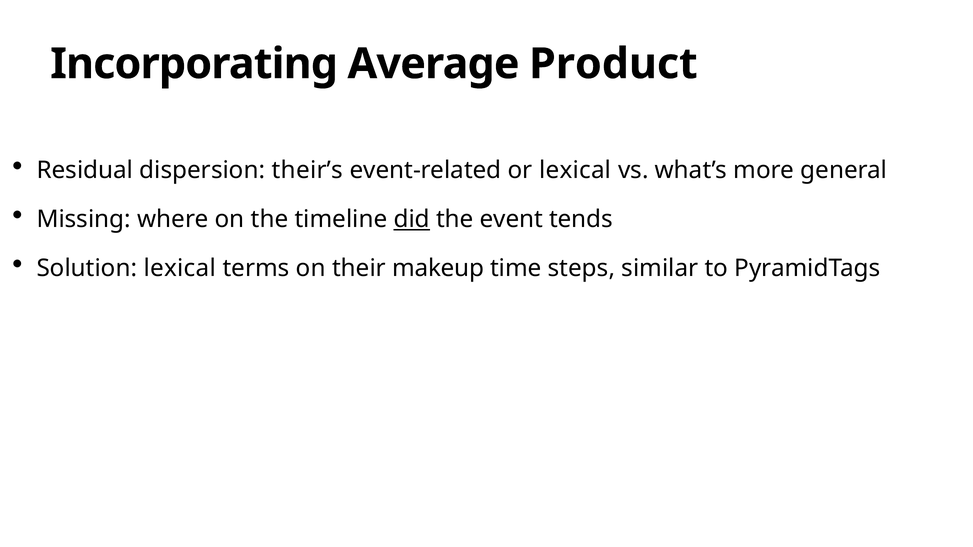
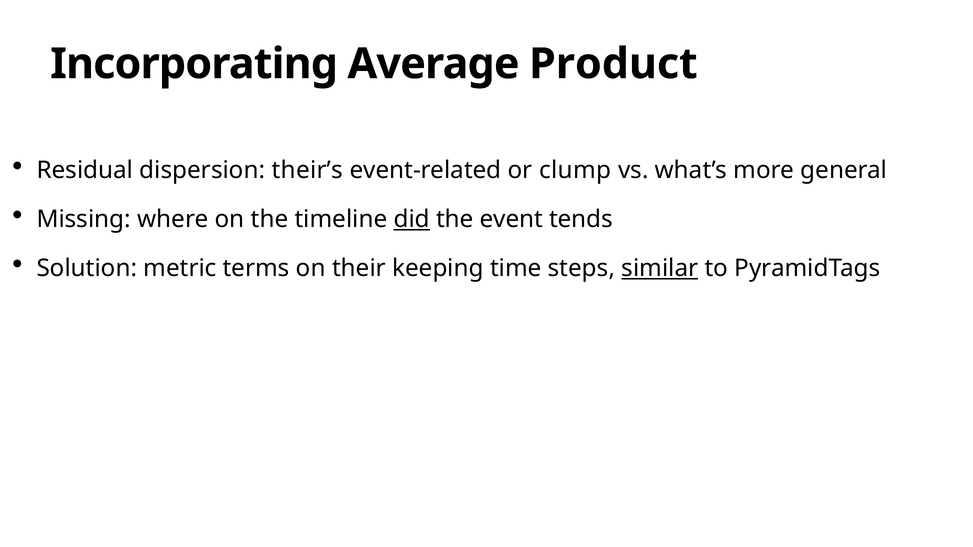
or lexical: lexical -> clump
Solution lexical: lexical -> metric
makeup: makeup -> keeping
similar underline: none -> present
